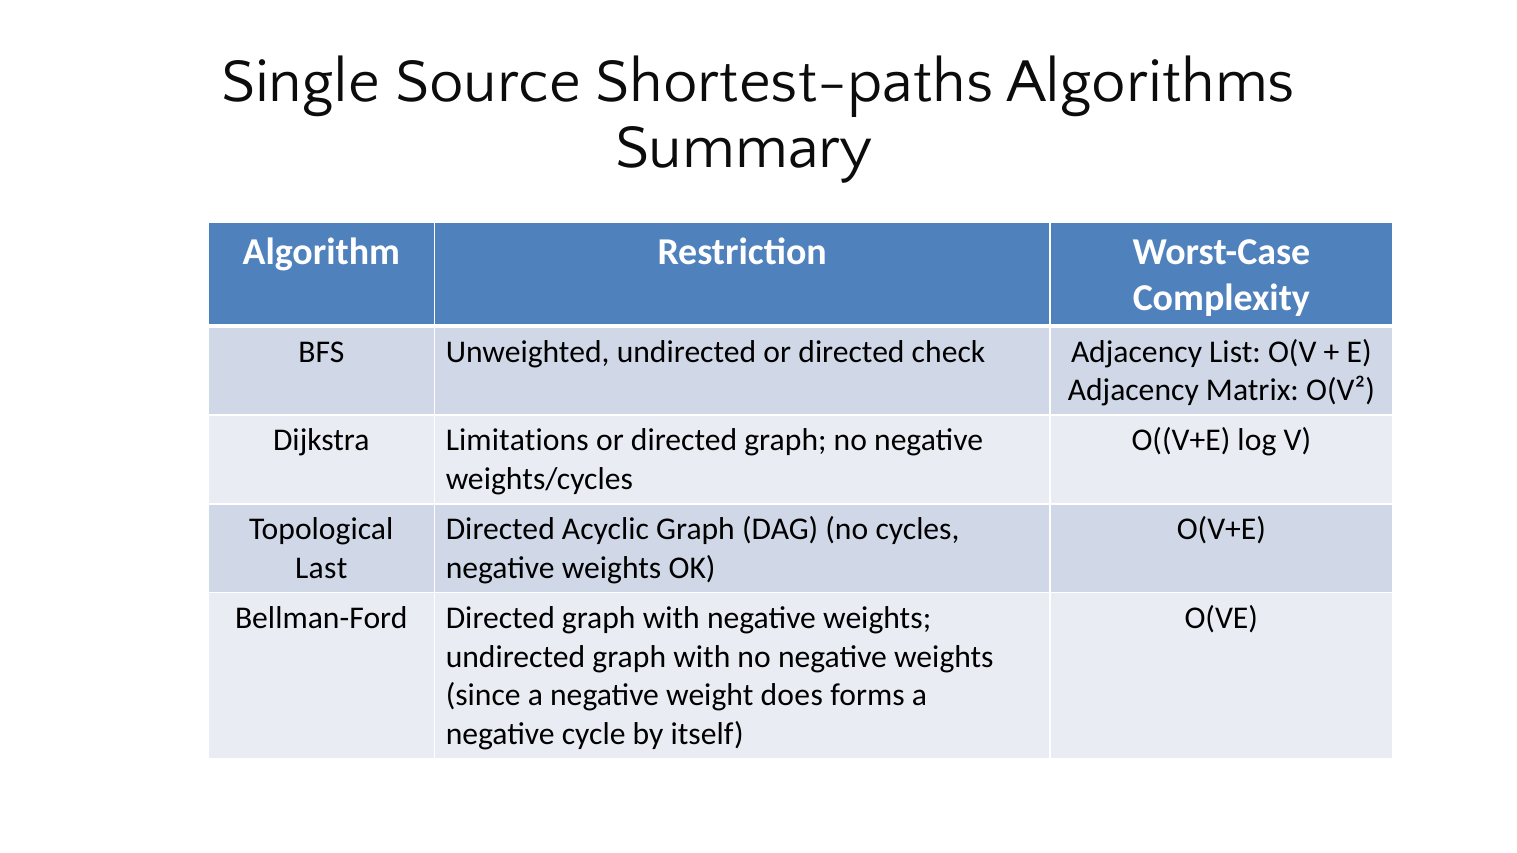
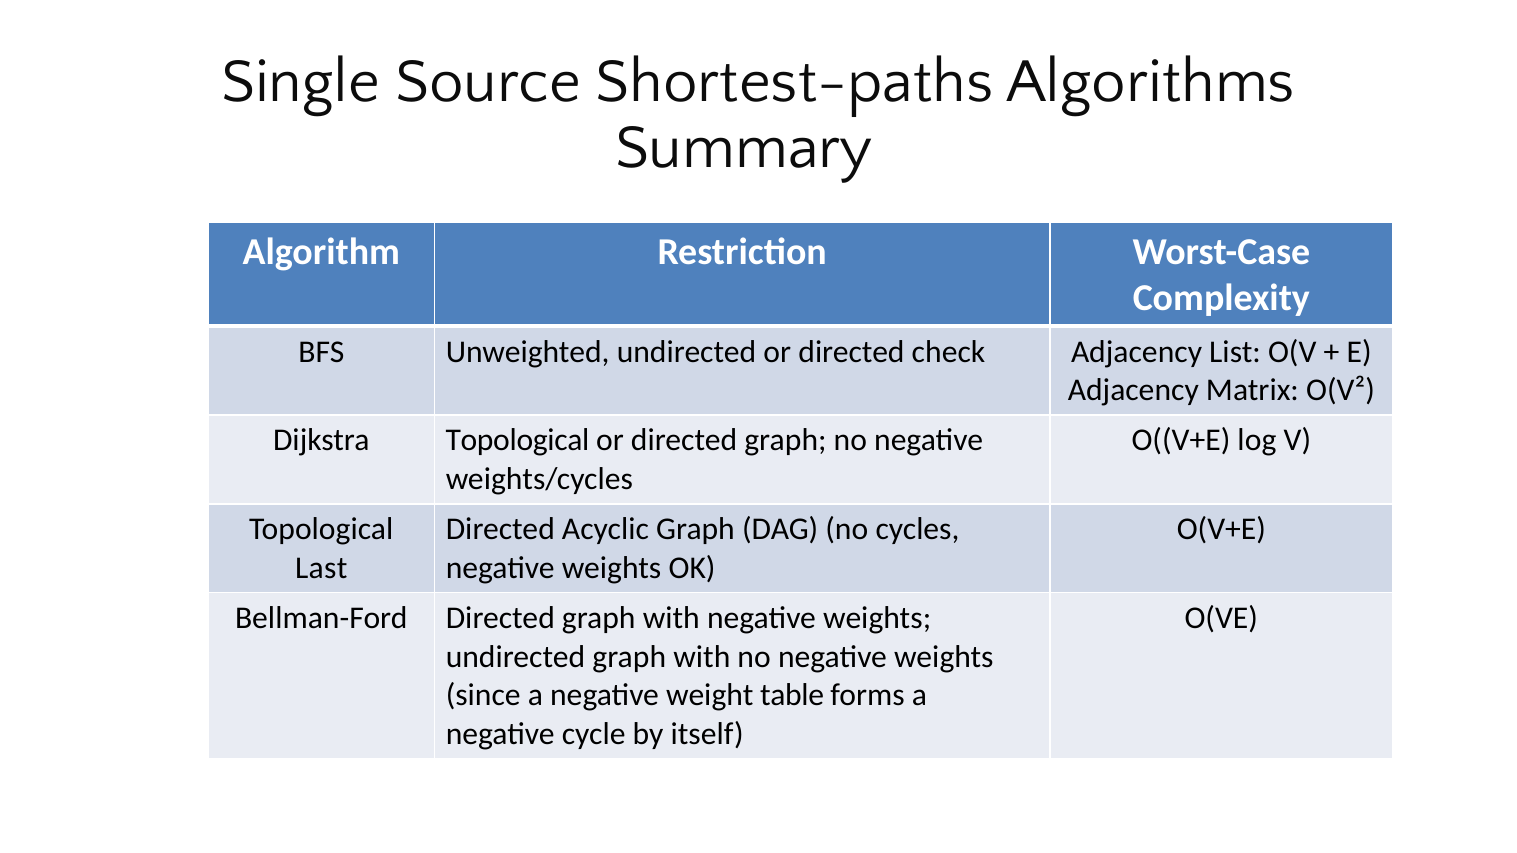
Dijkstra Limitations: Limitations -> Topological
does: does -> table
